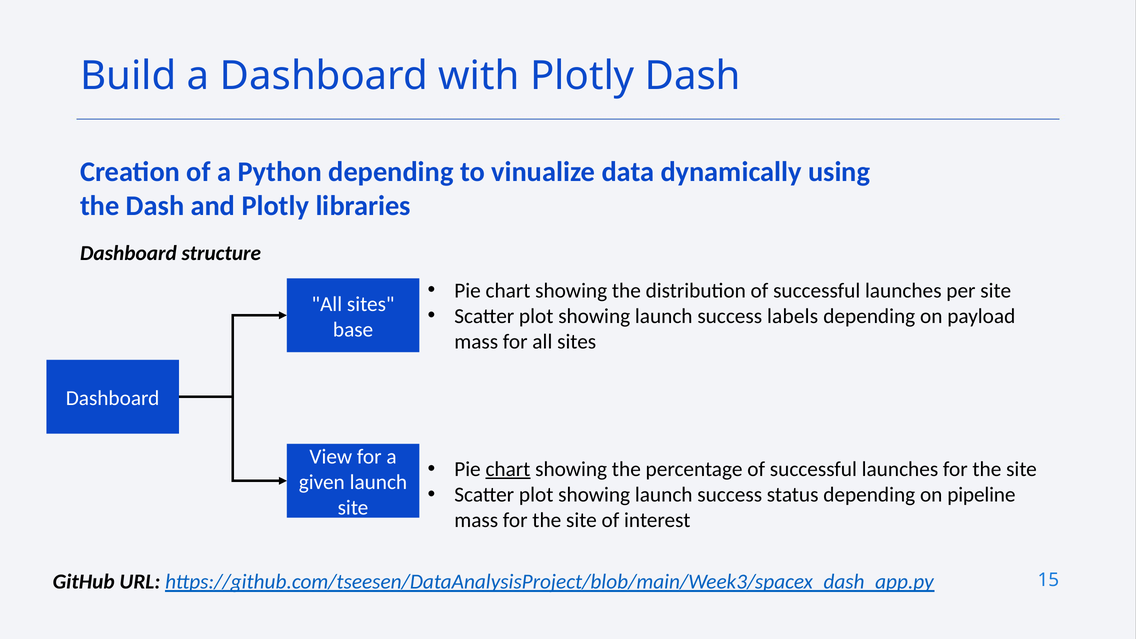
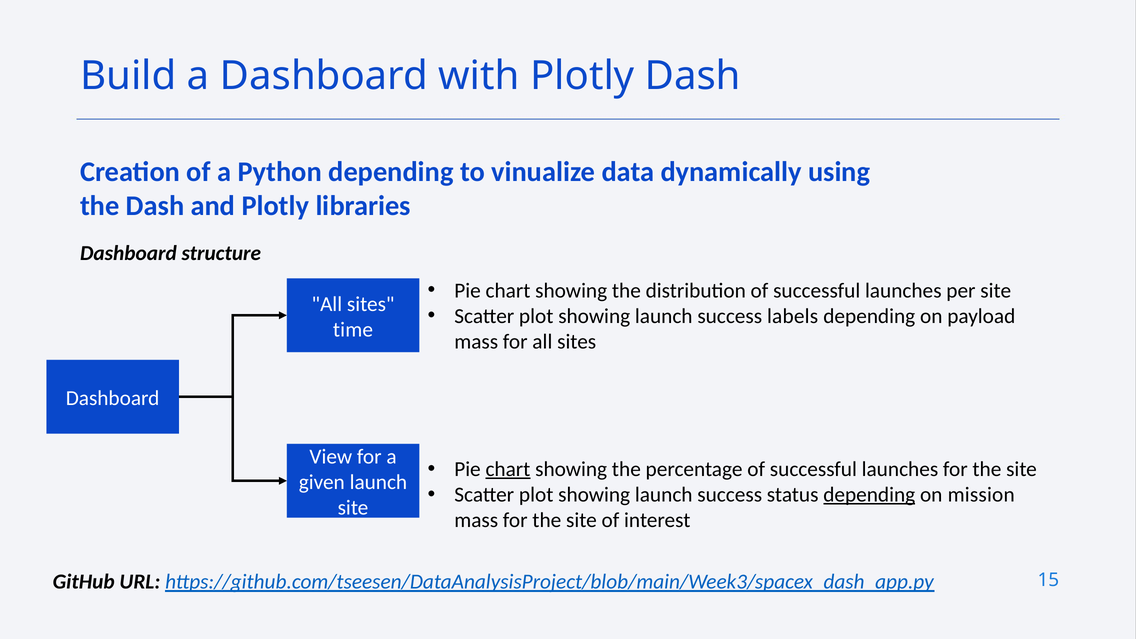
base: base -> time
depending at (869, 495) underline: none -> present
pipeline: pipeline -> mission
